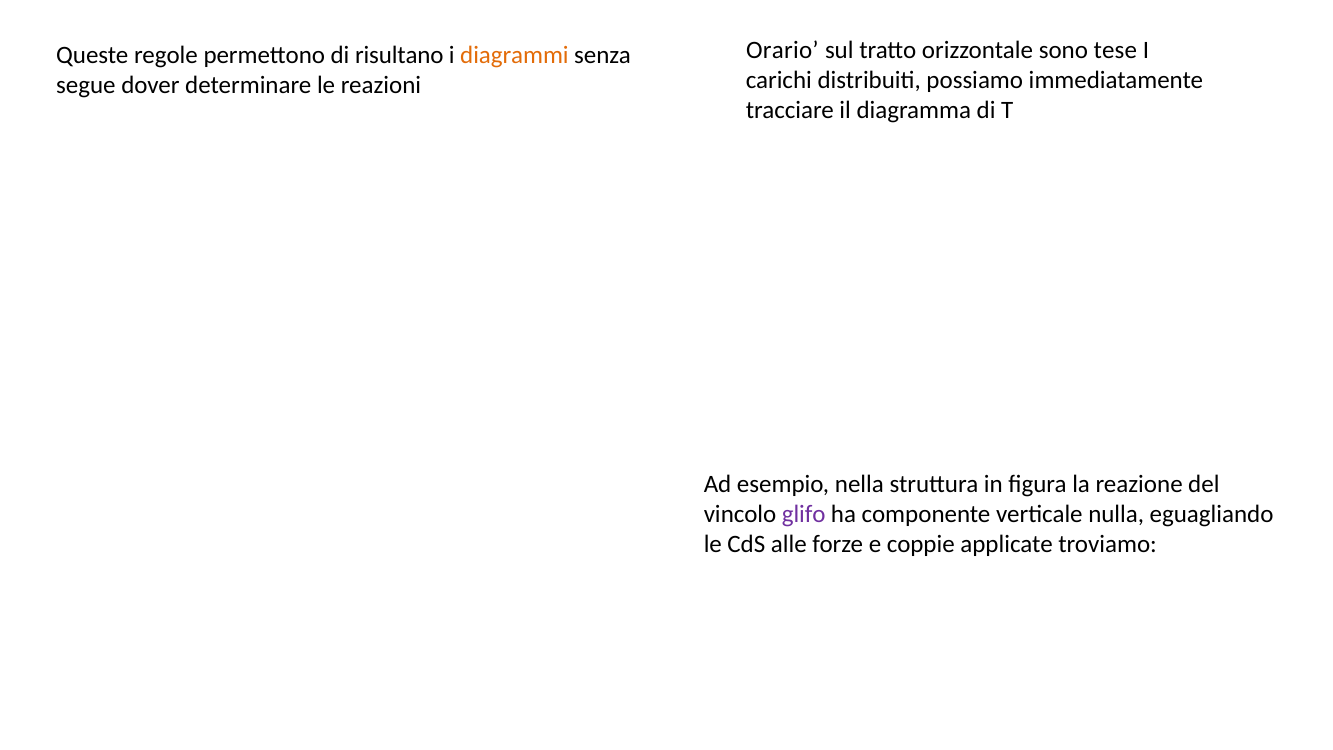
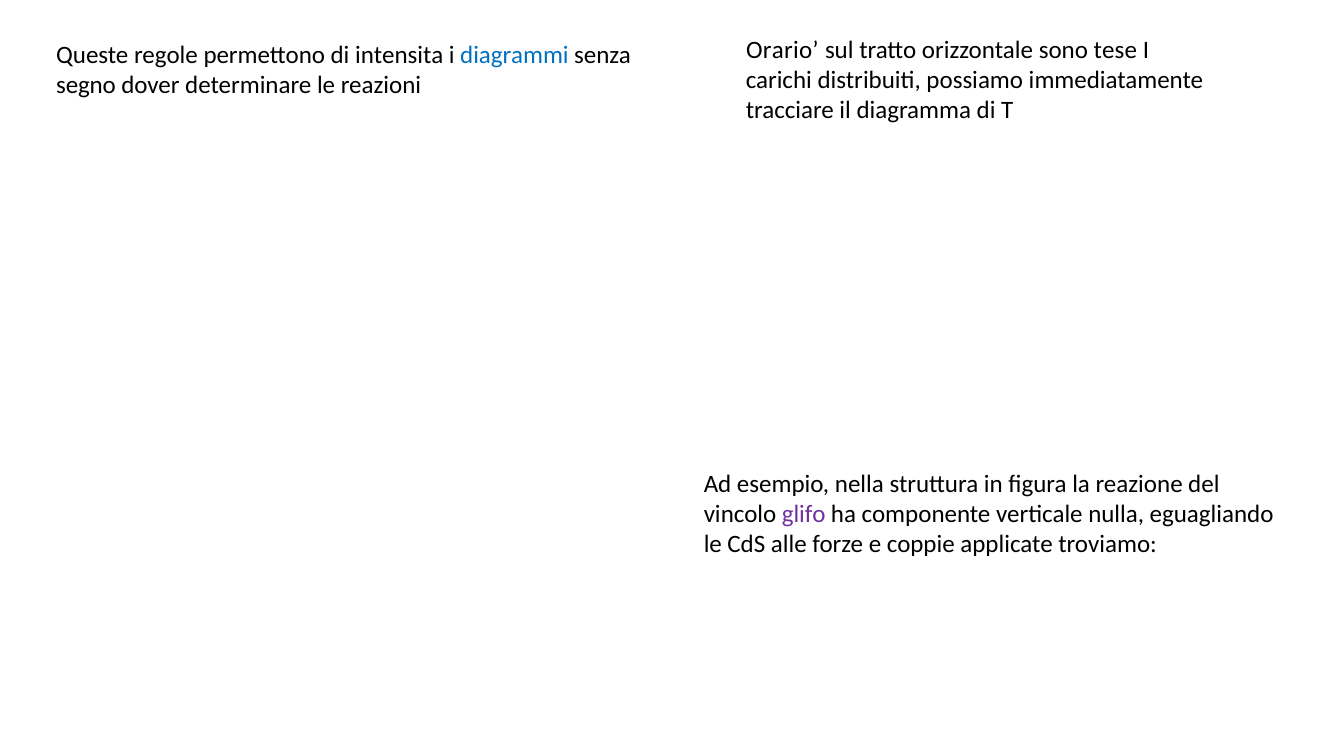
risultano: risultano -> intensita
diagrammi colour: orange -> blue
segue: segue -> segno
